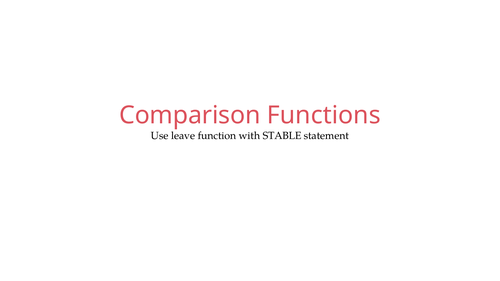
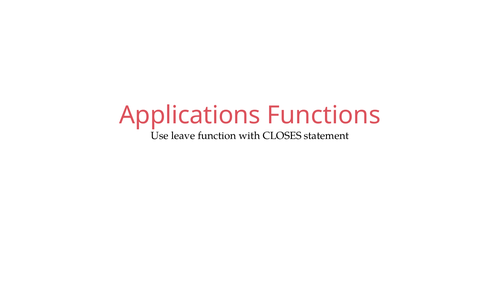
Comparison: Comparison -> Applications
STABLE: STABLE -> CLOSES
